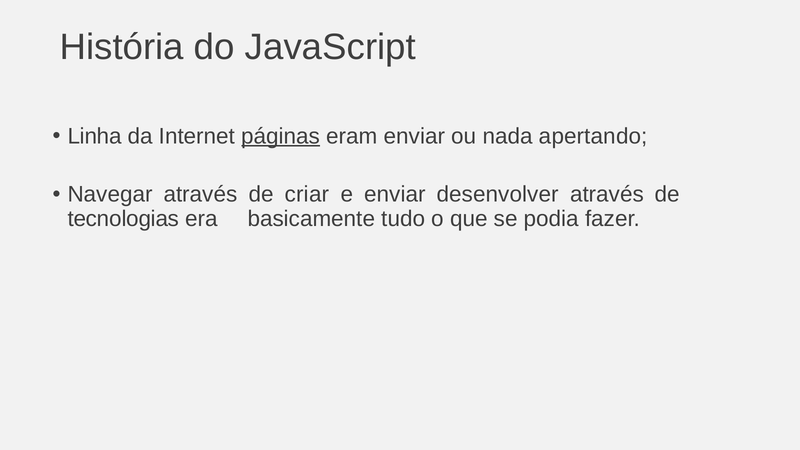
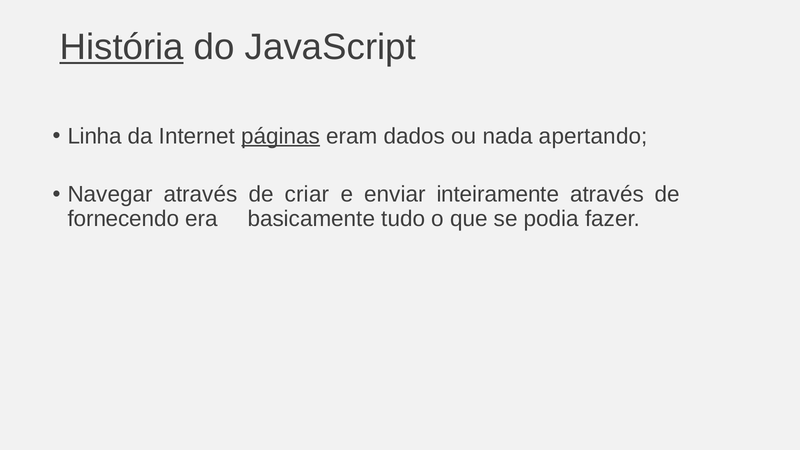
História underline: none -> present
eram enviar: enviar -> dados
desenvolver: desenvolver -> inteiramente
tecnologias: tecnologias -> fornecendo
